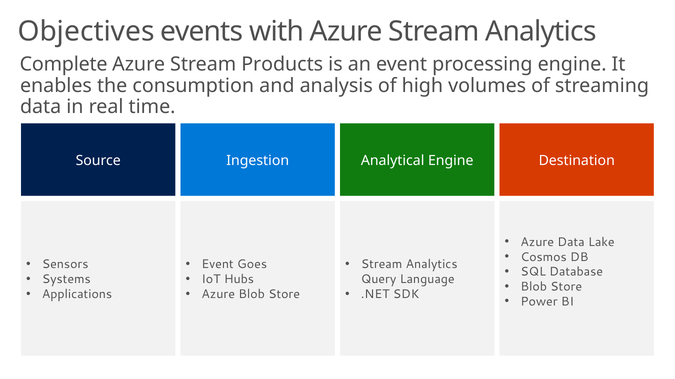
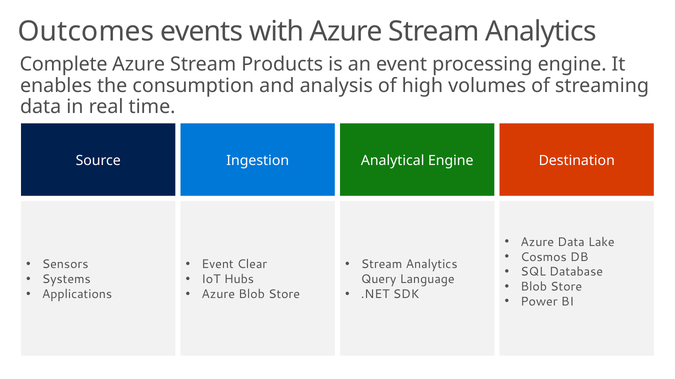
Objectives: Objectives -> Outcomes
Goes: Goes -> Clear
